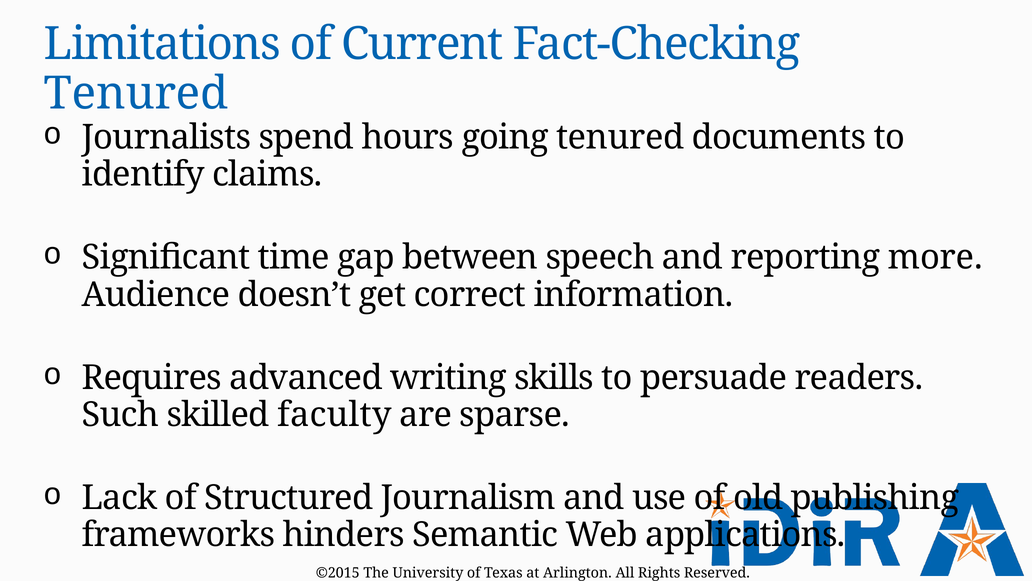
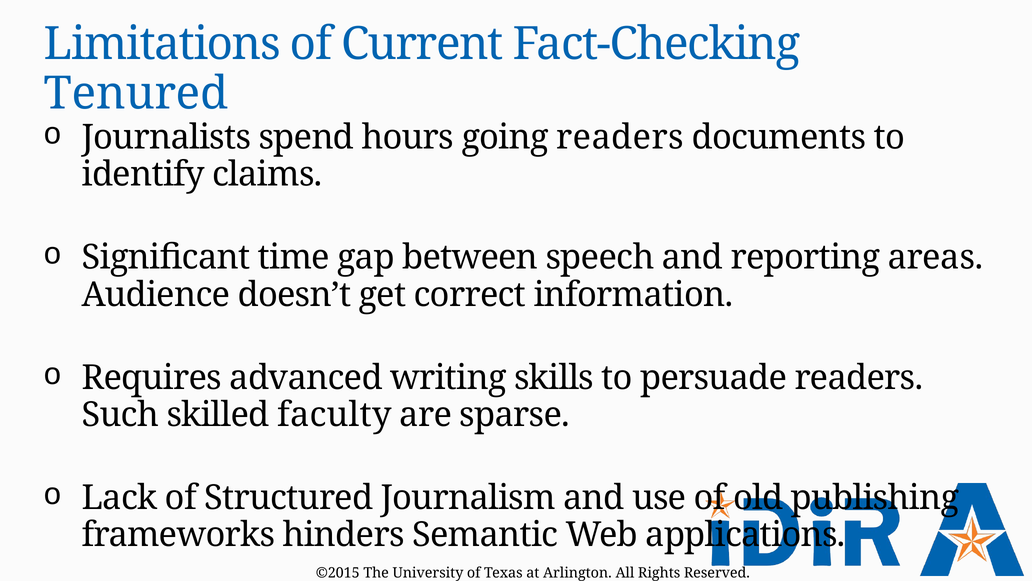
going tenured: tenured -> readers
more: more -> areas
